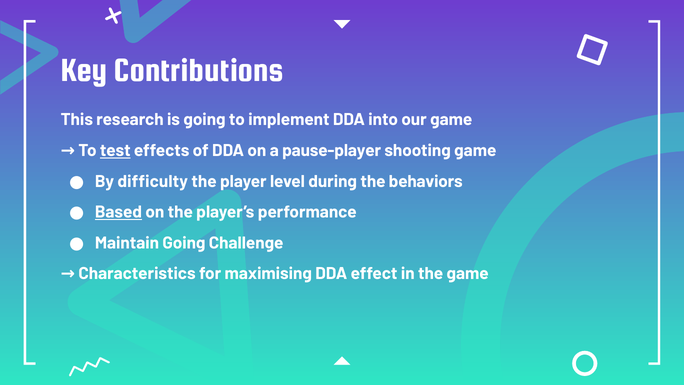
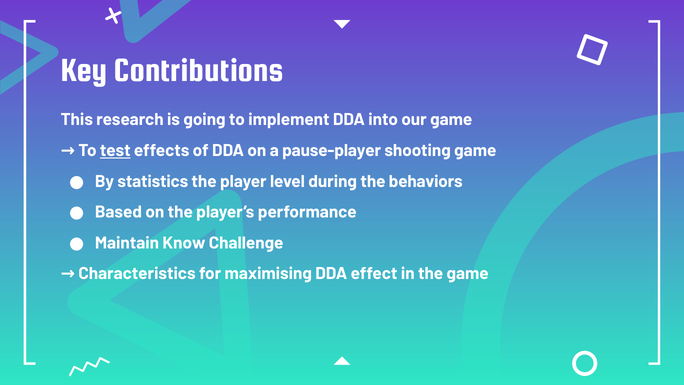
difficulty: difficulty -> statistics
Based underline: present -> none
Maintain Going: Going -> Know
